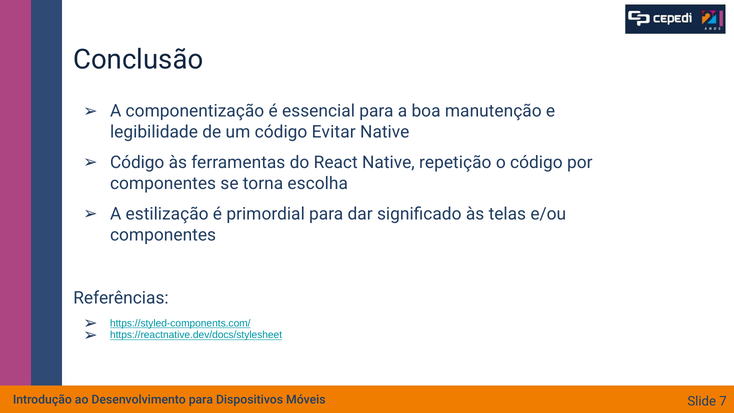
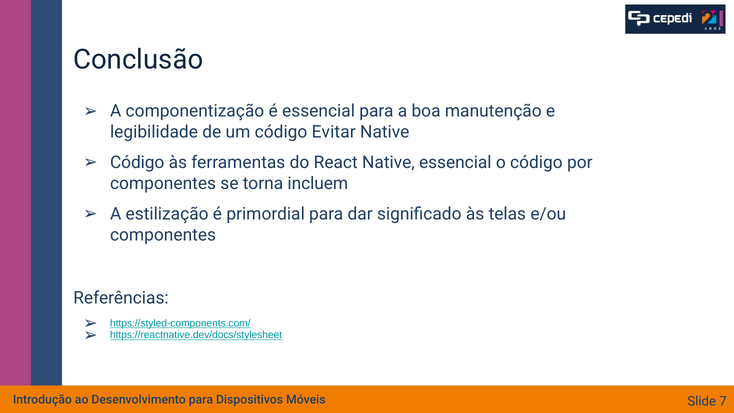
Native repetição: repetição -> essencial
escolha: escolha -> incluem
